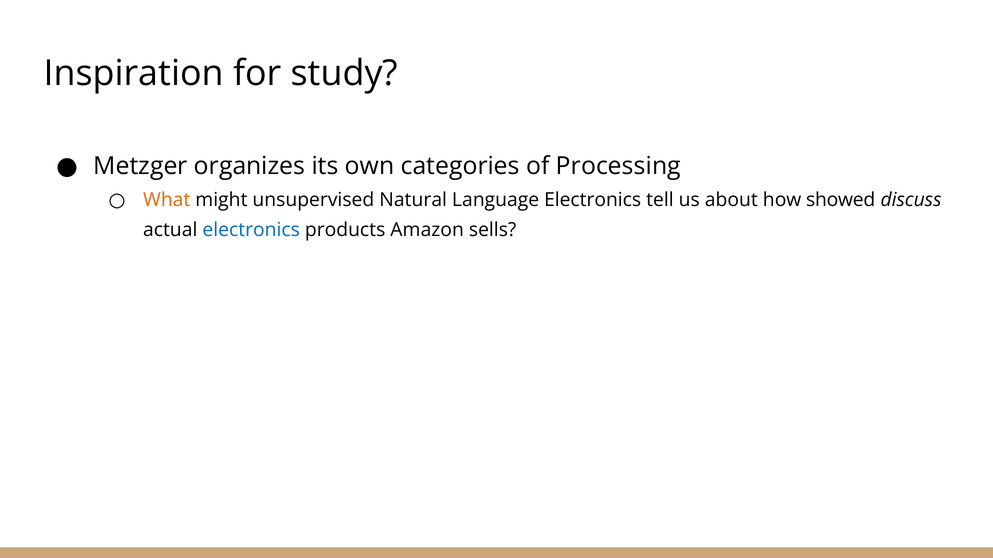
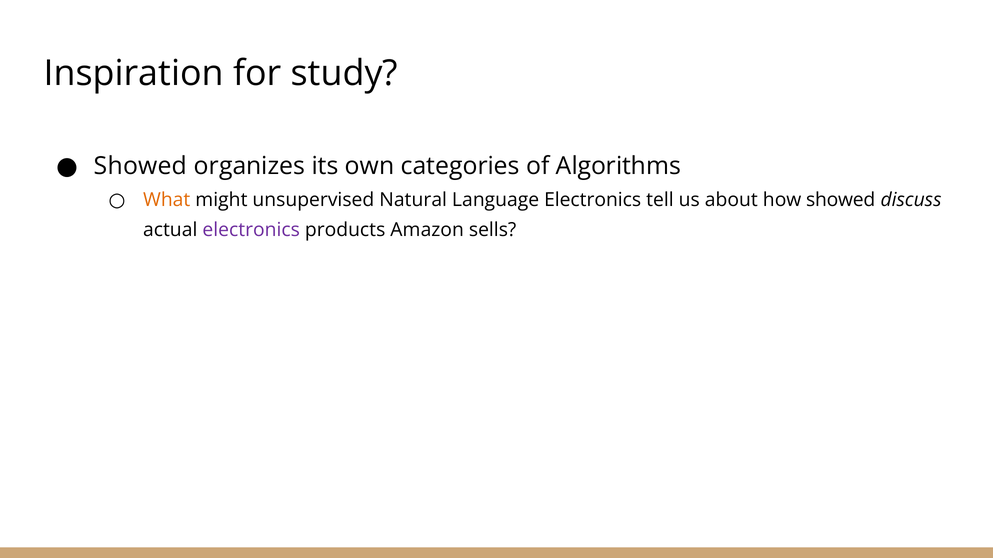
Metzger at (140, 166): Metzger -> Showed
Processing: Processing -> Algorithms
electronics at (251, 230) colour: blue -> purple
